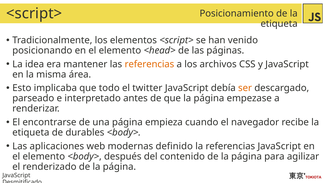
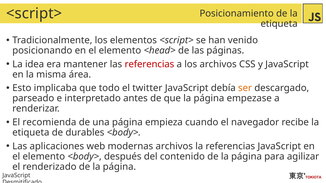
referencias at (149, 64) colour: orange -> red
encontrarse: encontrarse -> recomienda
modernas definido: definido -> archivos
